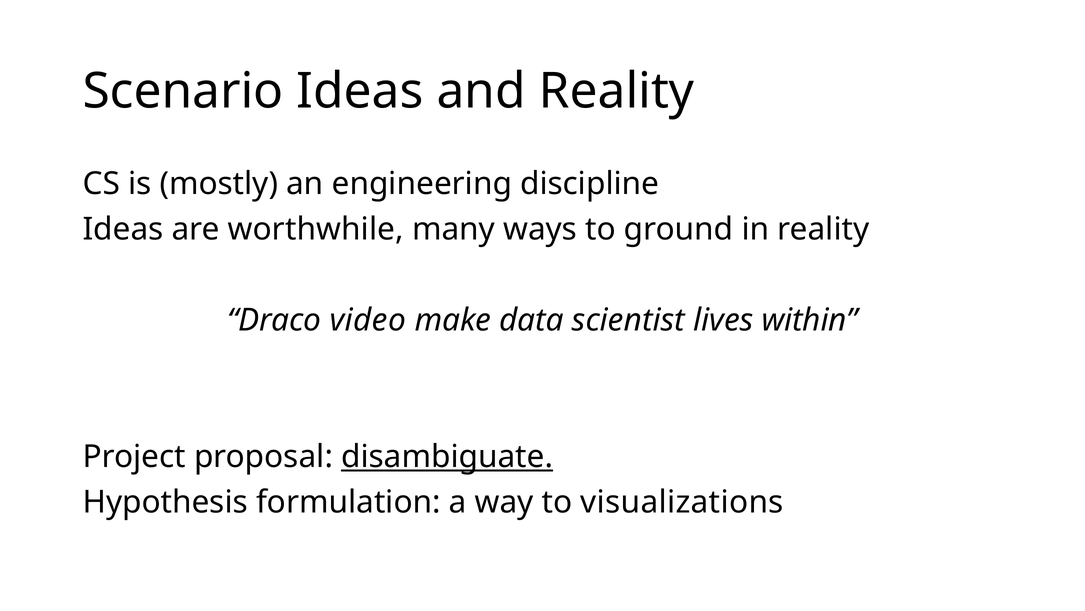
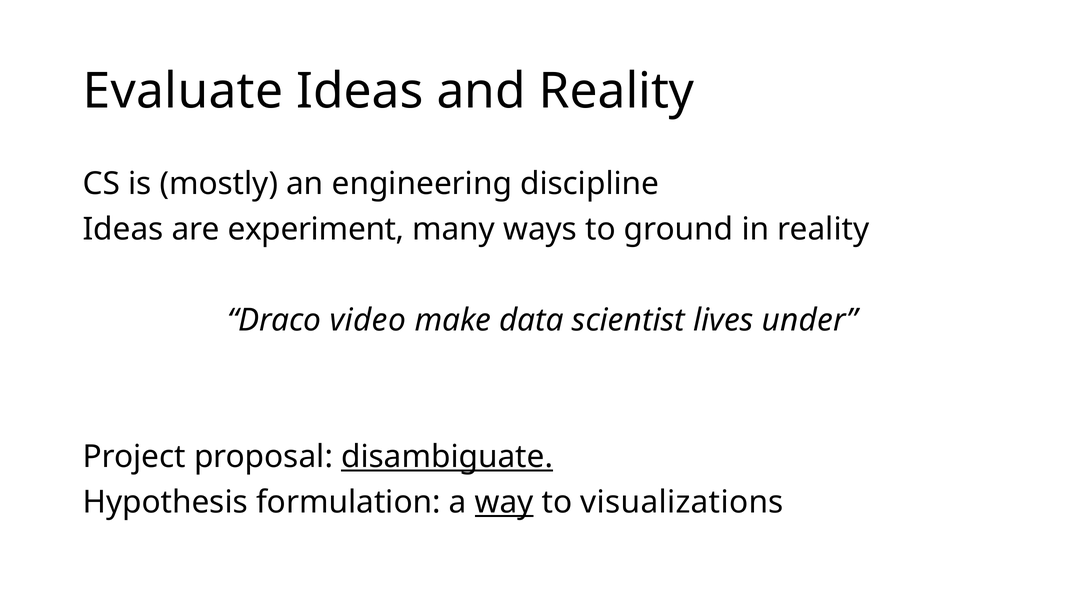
Scenario: Scenario -> Evaluate
worthwhile: worthwhile -> experiment
within: within -> under
way underline: none -> present
